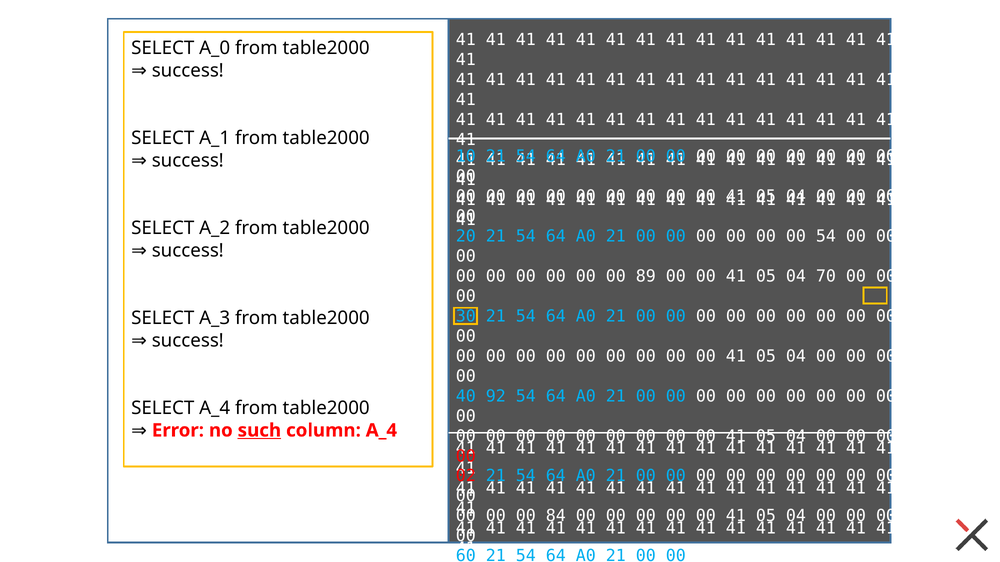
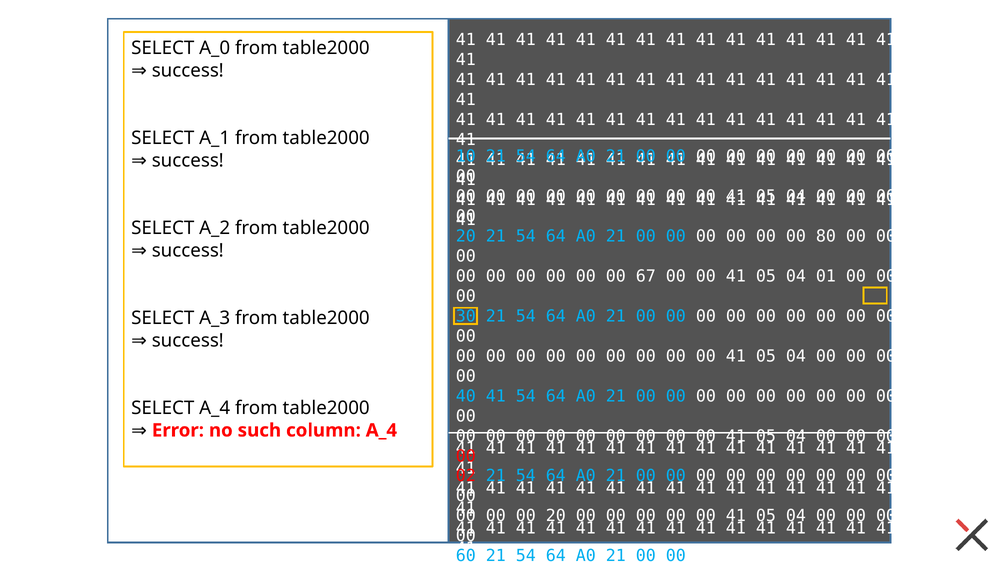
00 54: 54 -> 80
89: 89 -> 67
04 70: 70 -> 01
40 92: 92 -> 41
such underline: present -> none
84 at (556, 516): 84 -> 20
